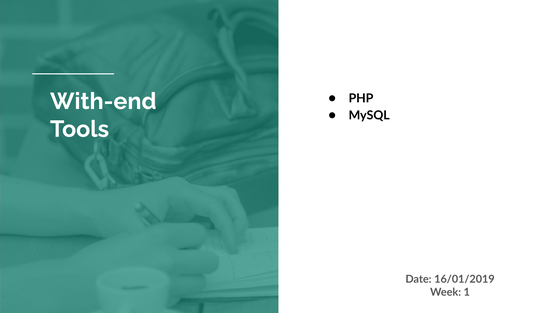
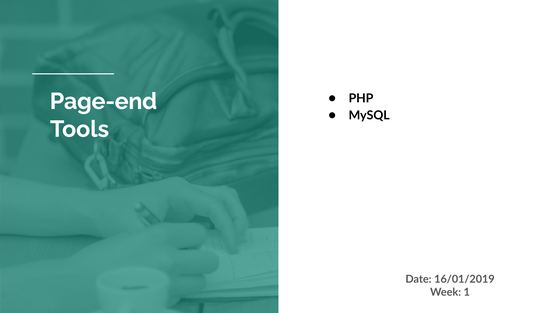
With-end: With-end -> Page-end
